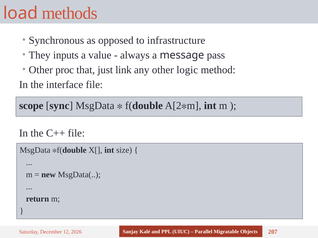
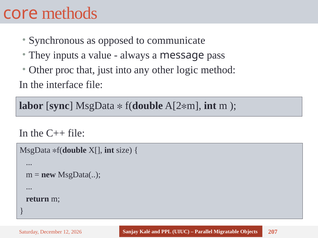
load: load -> core
infrastructure: infrastructure -> communicate
link: link -> into
scope: scope -> labor
